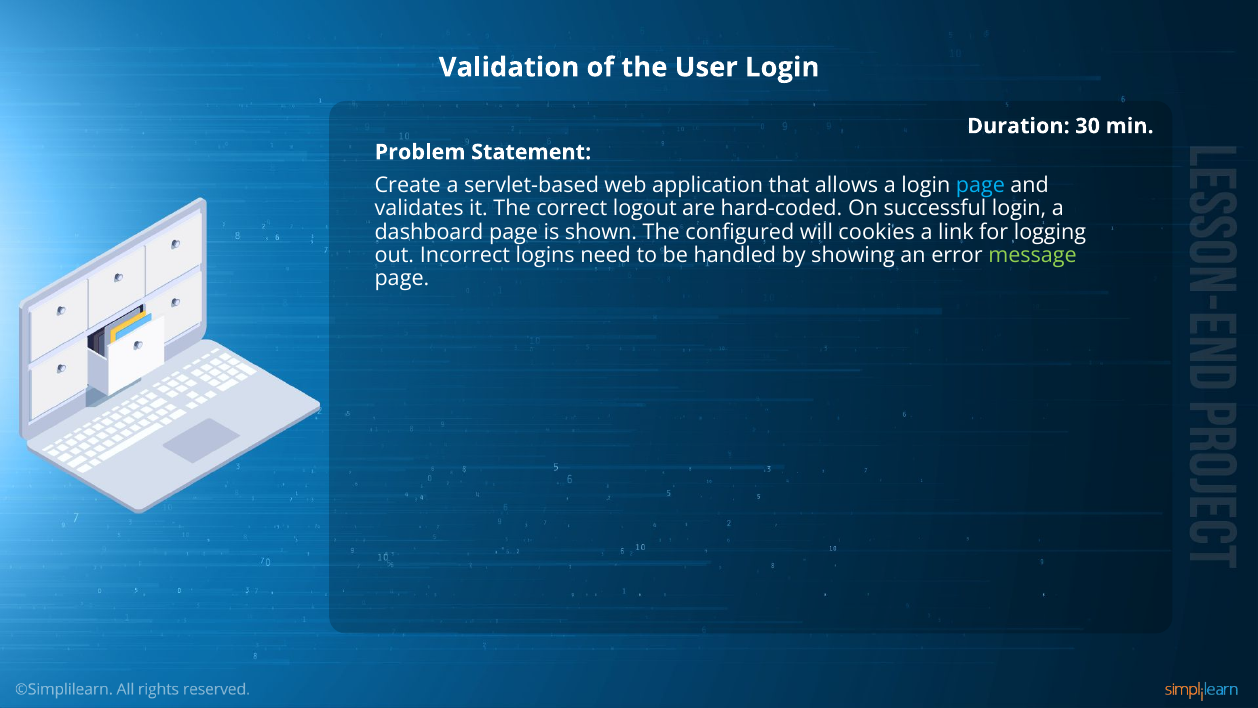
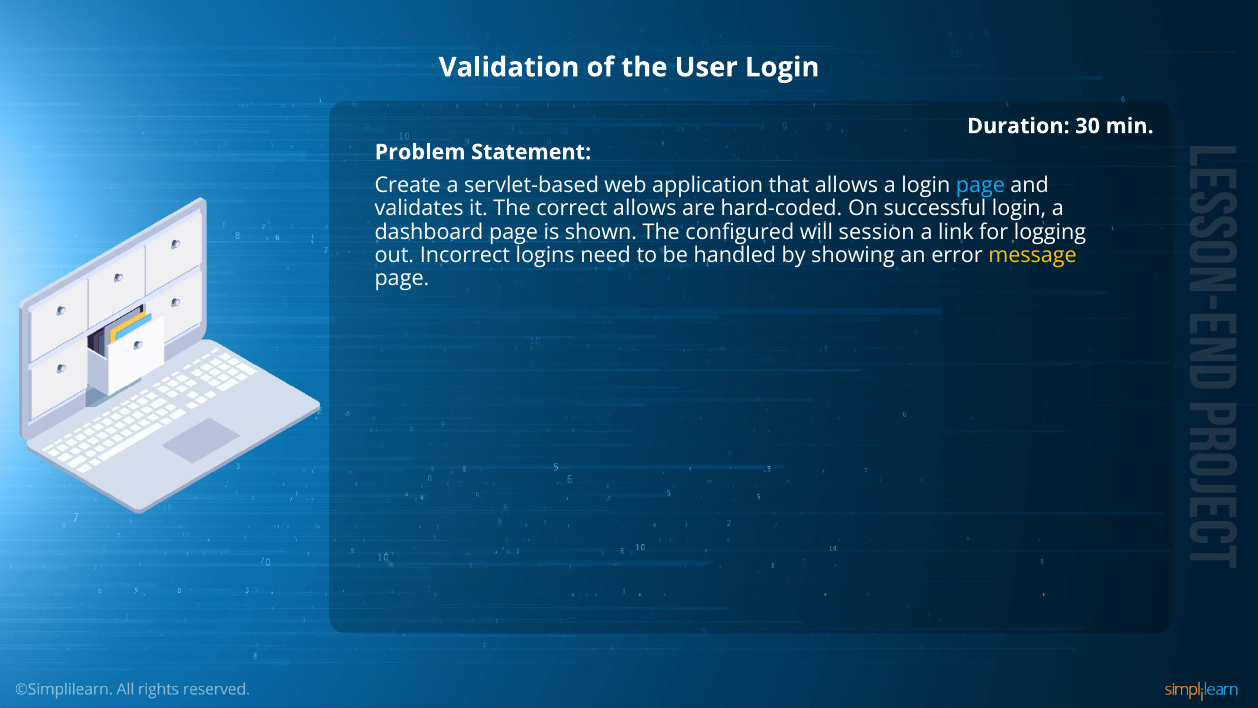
correct logout: logout -> allows
cookies: cookies -> session
message colour: light green -> yellow
